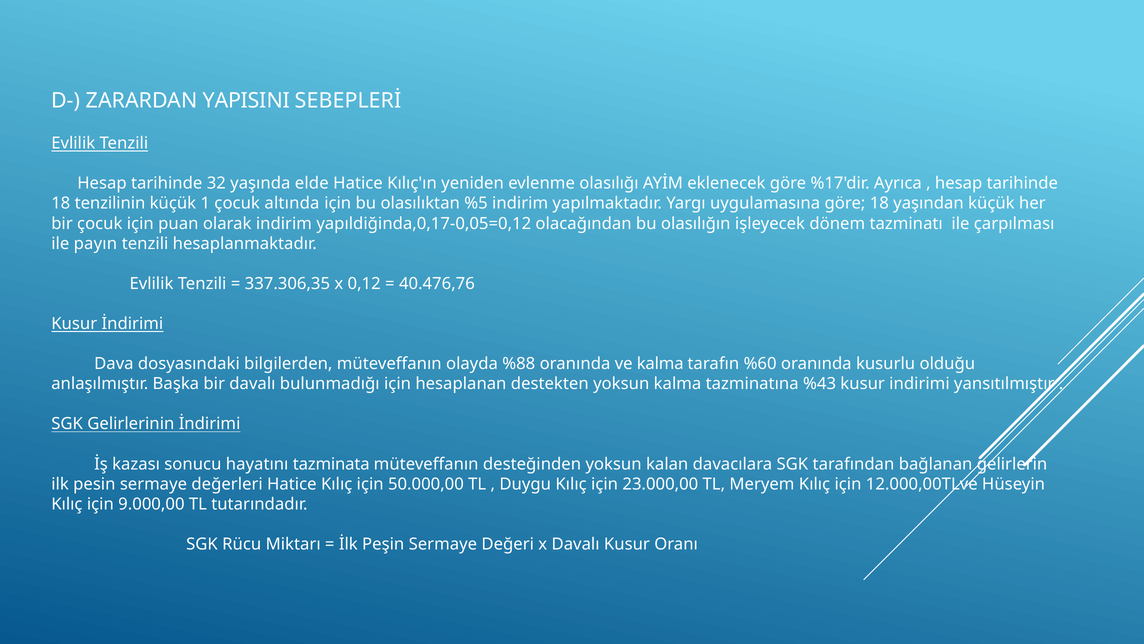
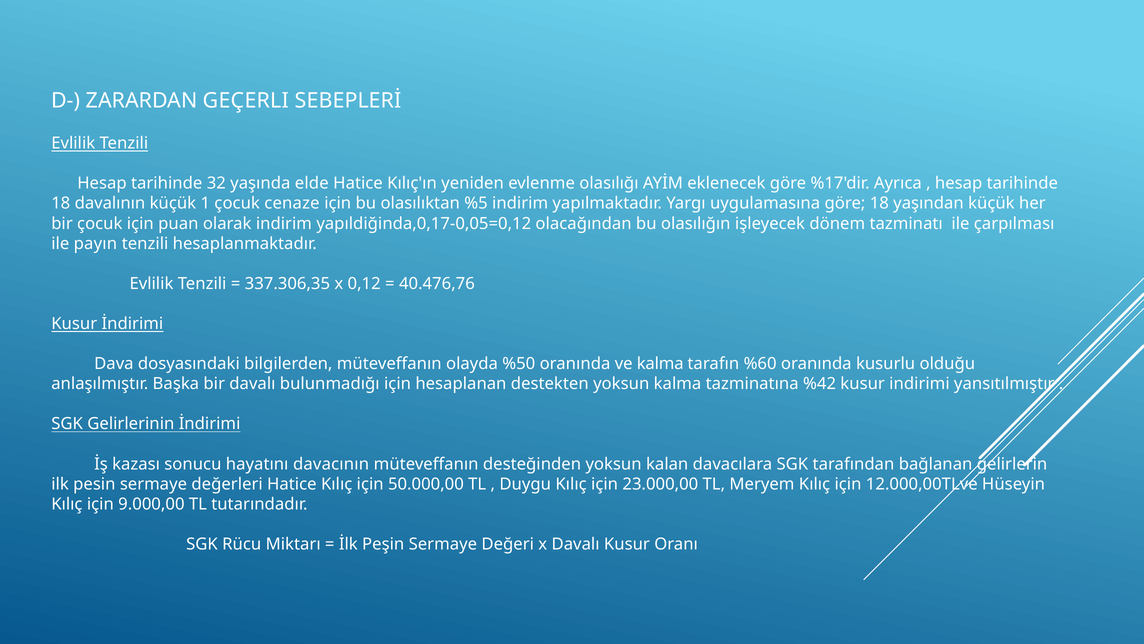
YAPISINI: YAPISINI -> GEÇERLI
tenzilinin: tenzilinin -> davalının
altında: altında -> cenaze
%88: %88 -> %50
%43: %43 -> %42
tazminata: tazminata -> davacının
